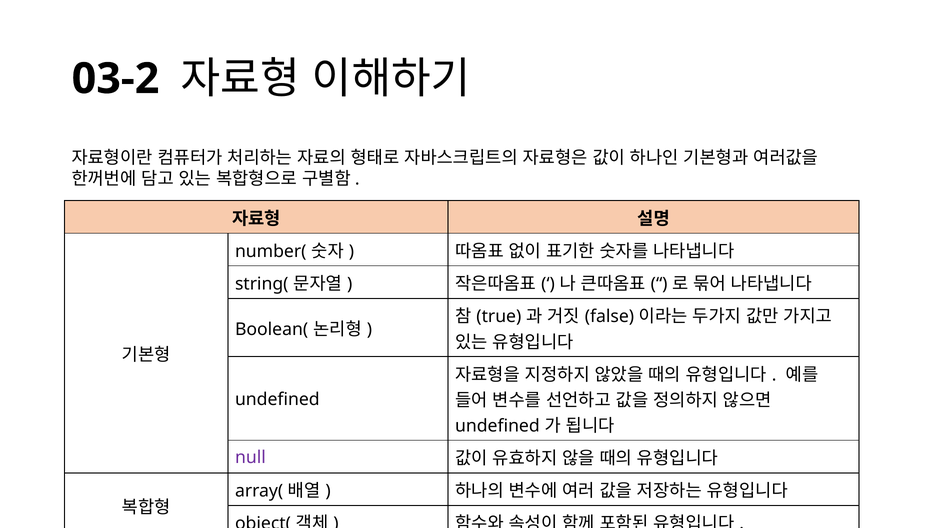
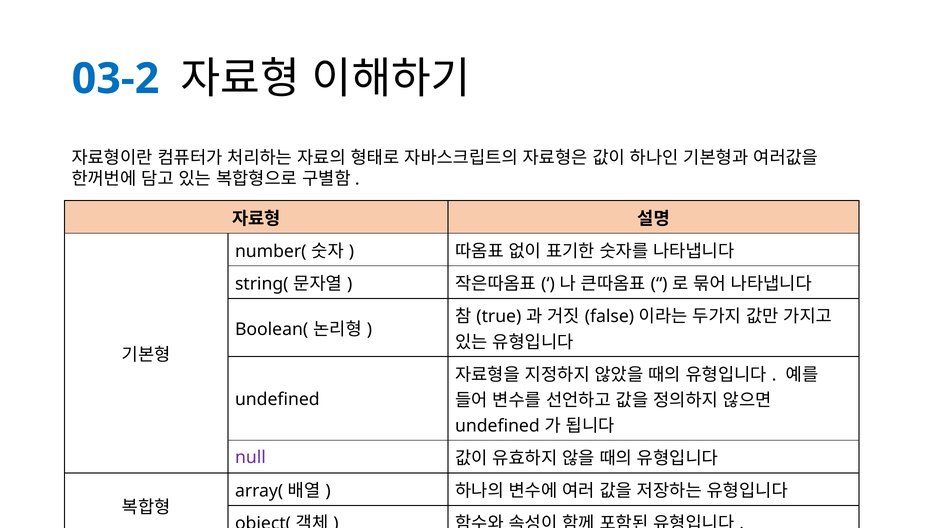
03-2 colour: black -> blue
